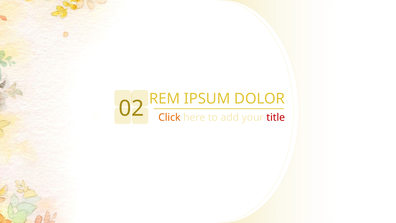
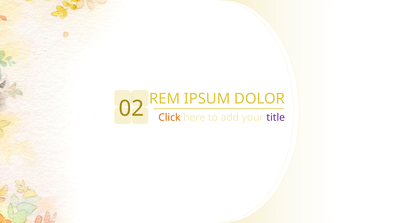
title colour: red -> purple
